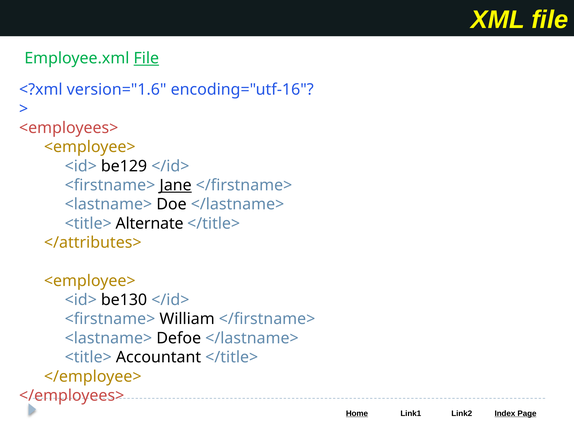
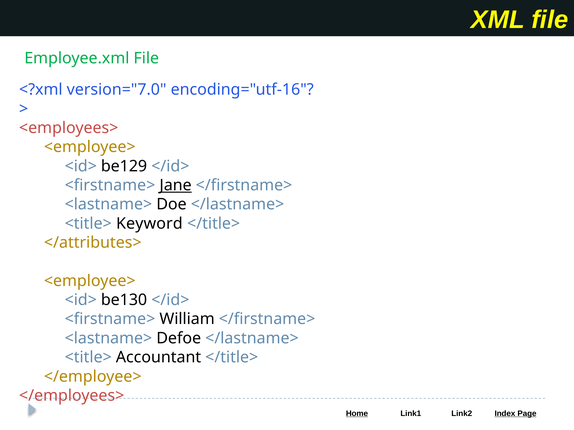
File at (146, 58) underline: present -> none
version="1.6: version="1.6 -> version="7.0
Alternate: Alternate -> Keyword
